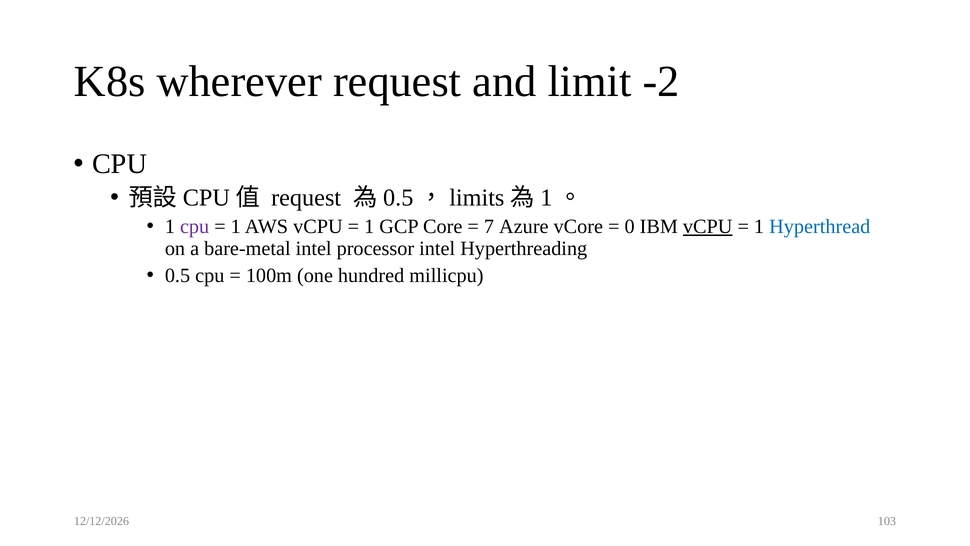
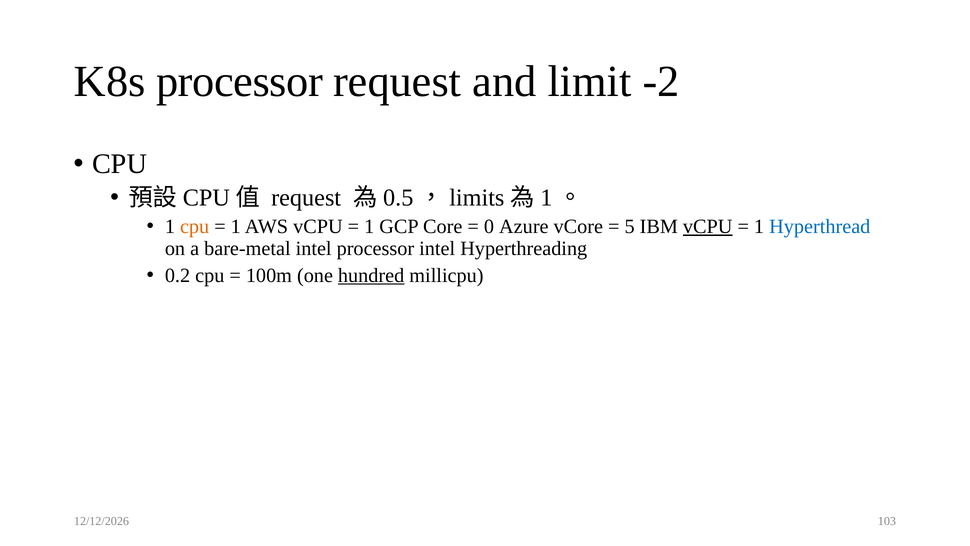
K8s wherever: wherever -> processor
cpu at (195, 226) colour: purple -> orange
7: 7 -> 0
0: 0 -> 5
0.5: 0.5 -> 0.2
hundred underline: none -> present
